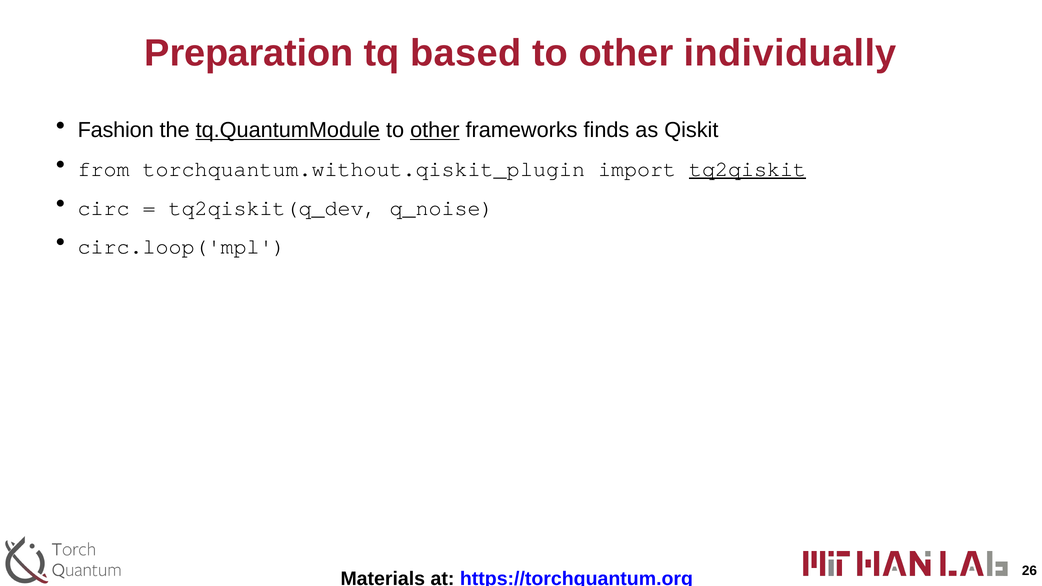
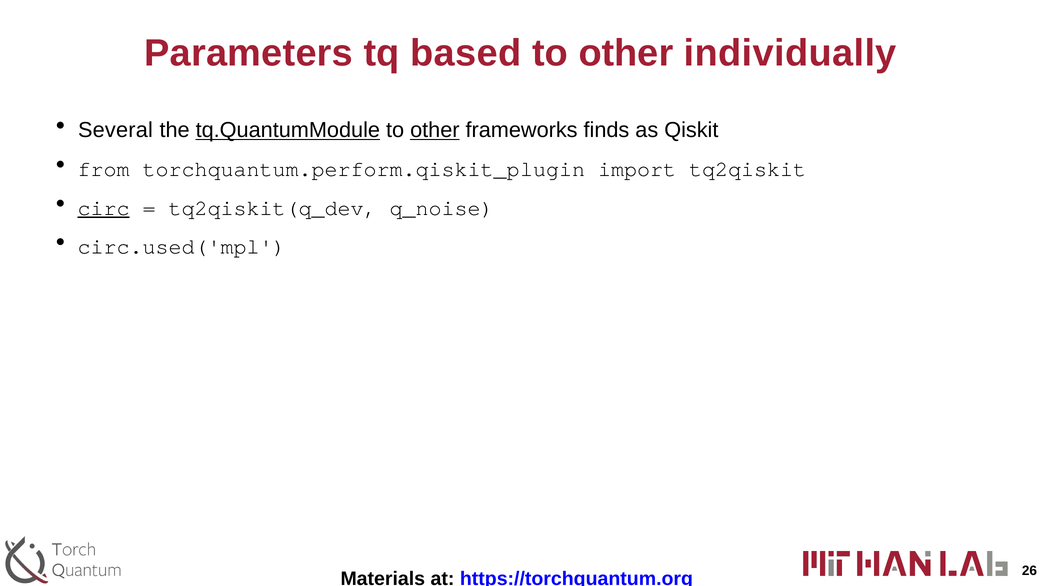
Preparation: Preparation -> Parameters
Fashion: Fashion -> Several
torchquantum.without.qiskit_plugin: torchquantum.without.qiskit_plugin -> torchquantum.perform.qiskit_plugin
tq2qiskit underline: present -> none
circ underline: none -> present
circ.loop('mpl: circ.loop('mpl -> circ.used('mpl
